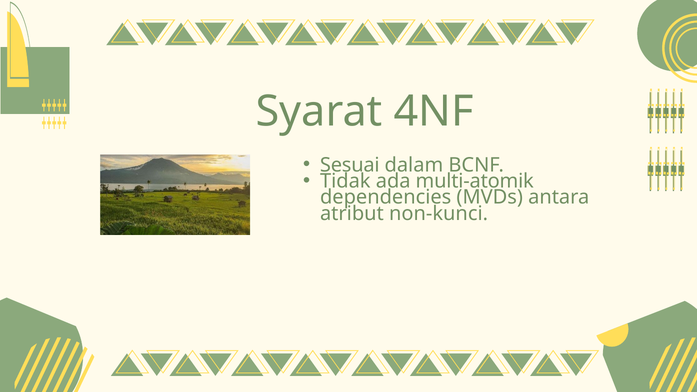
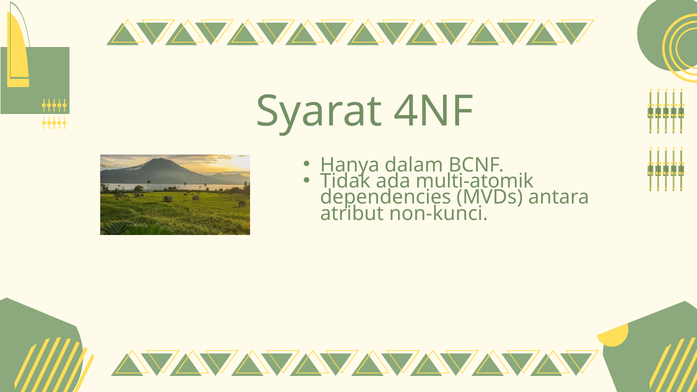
Sesuai: Sesuai -> Hanya
